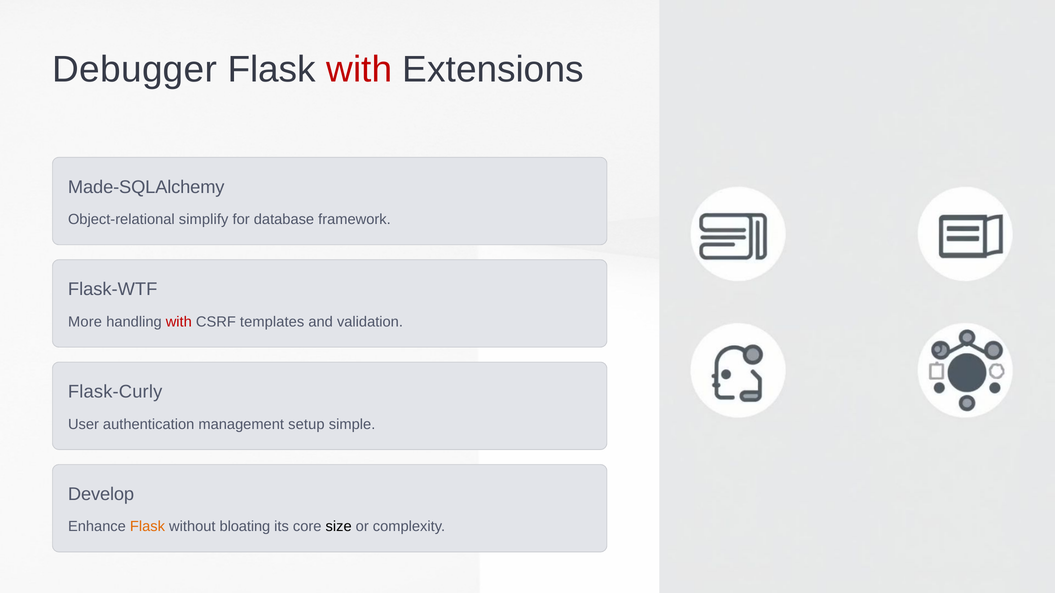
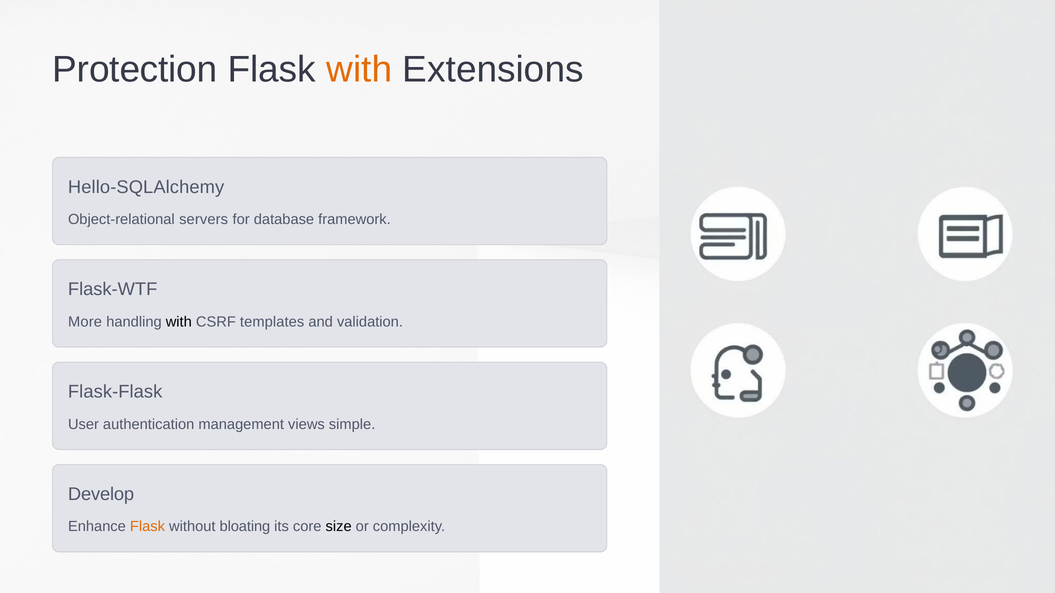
Debugger: Debugger -> Protection
with at (359, 70) colour: red -> orange
Made-SQLAlchemy: Made-SQLAlchemy -> Hello-SQLAlchemy
simplify: simplify -> servers
with at (179, 322) colour: red -> black
Flask-Curly: Flask-Curly -> Flask-Flask
setup: setup -> views
